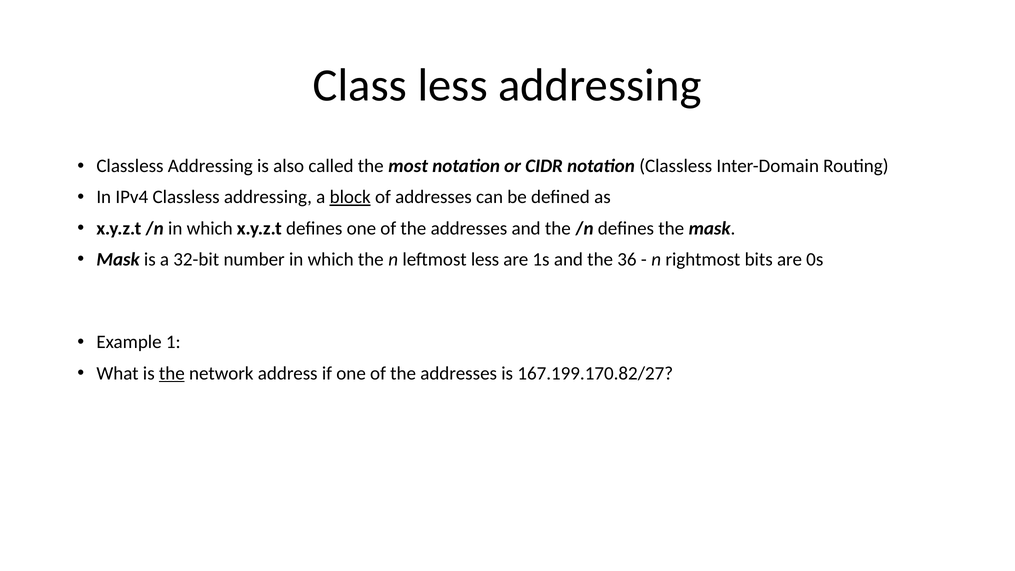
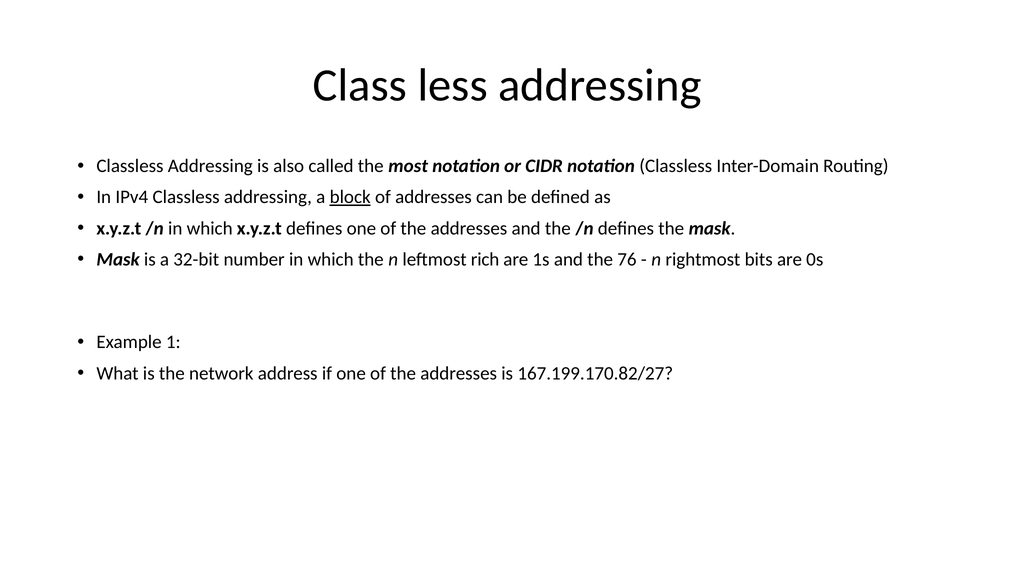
leftmost less: less -> rich
36: 36 -> 76
the at (172, 373) underline: present -> none
